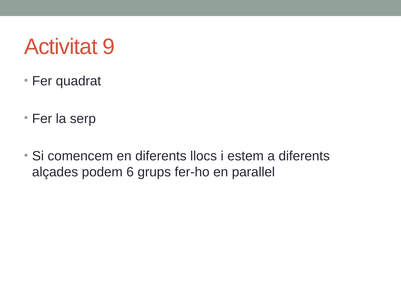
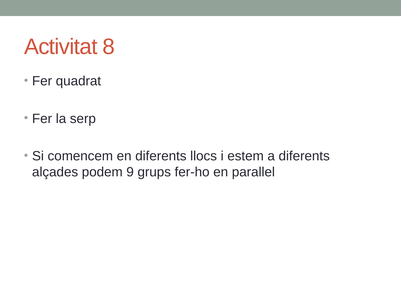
9: 9 -> 8
6: 6 -> 9
